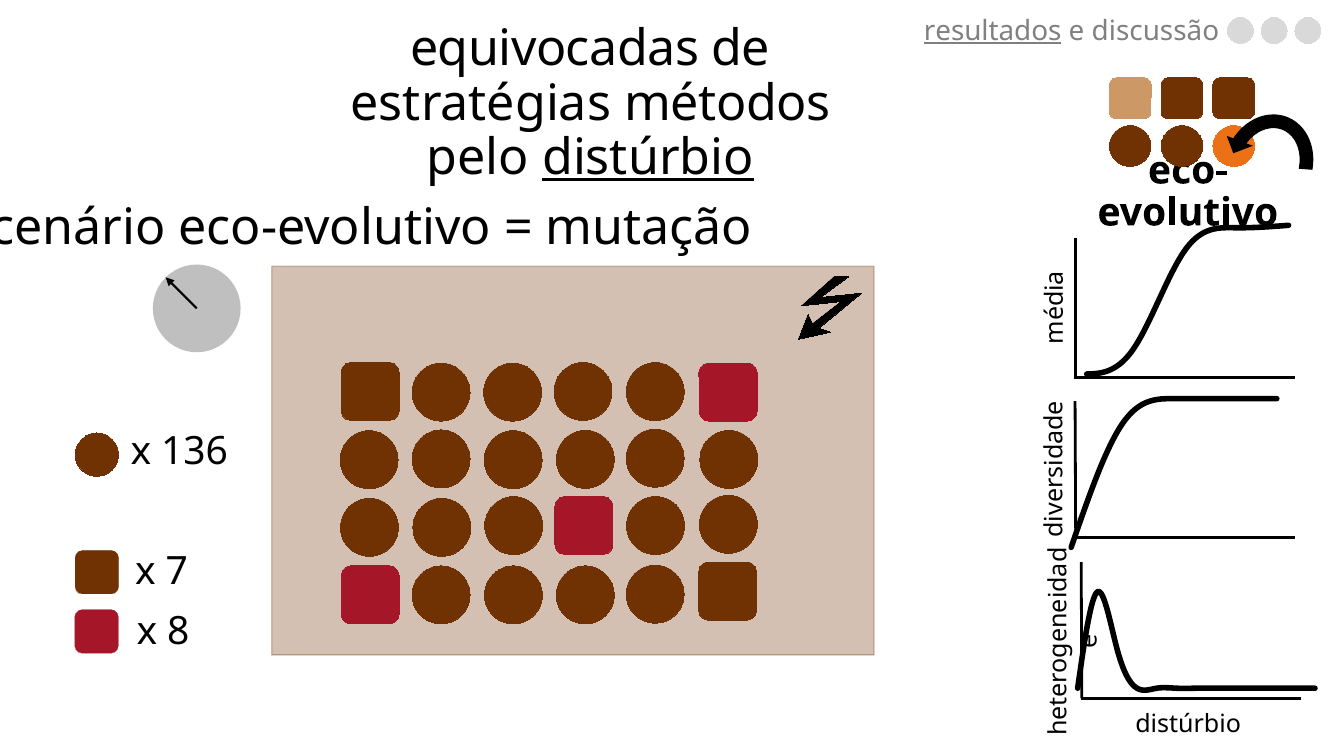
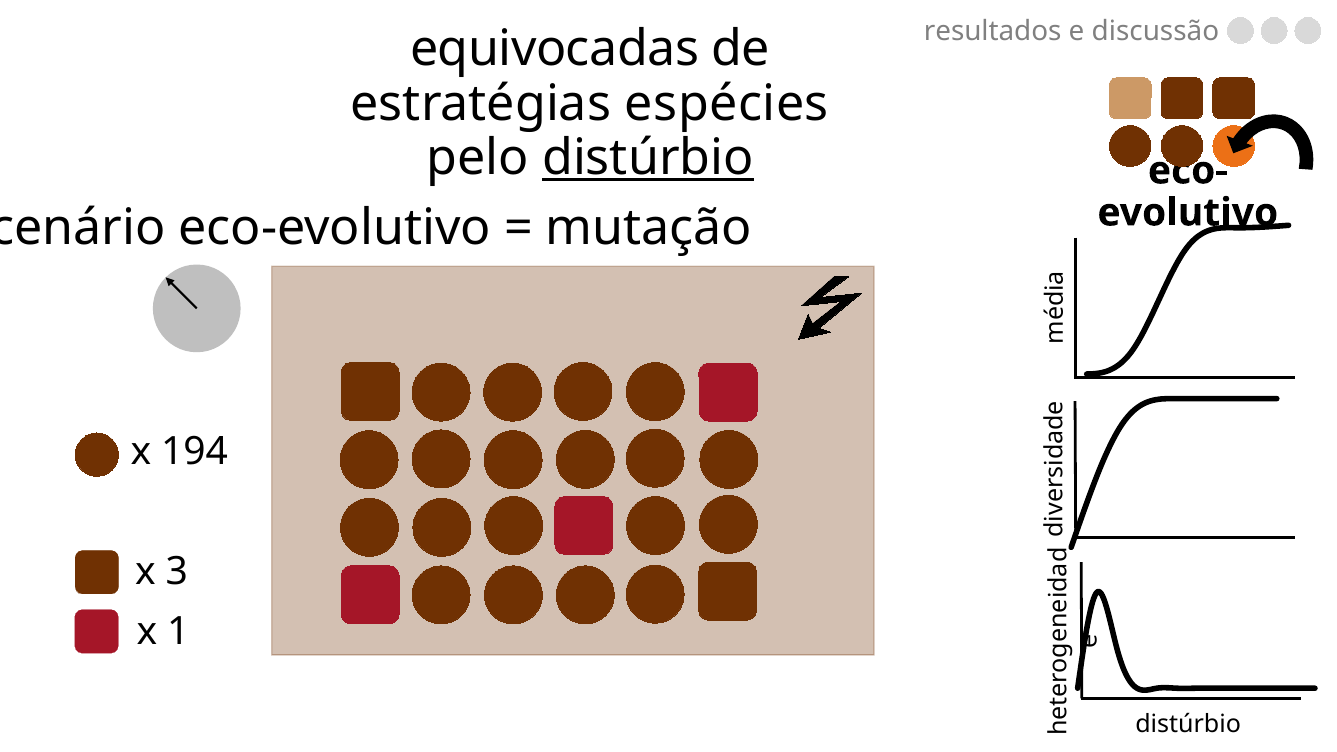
resultados underline: present -> none
métodos: métodos -> espécies
136: 136 -> 194
7: 7 -> 3
8: 8 -> 1
